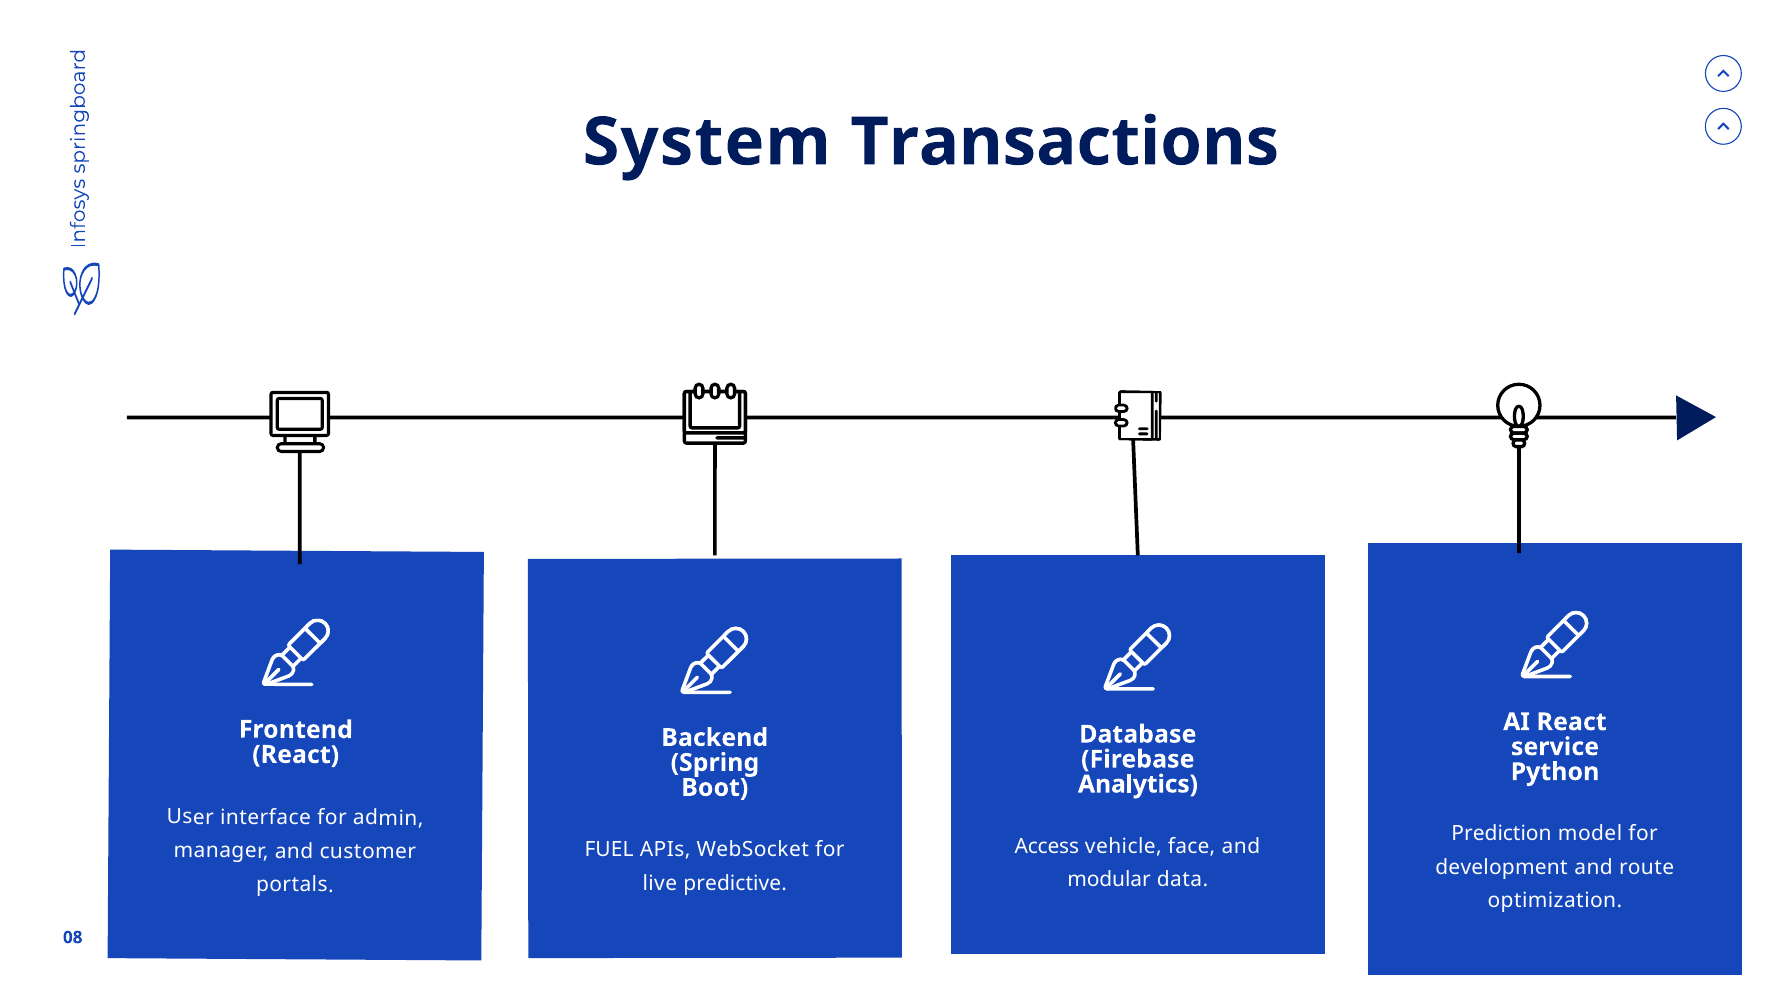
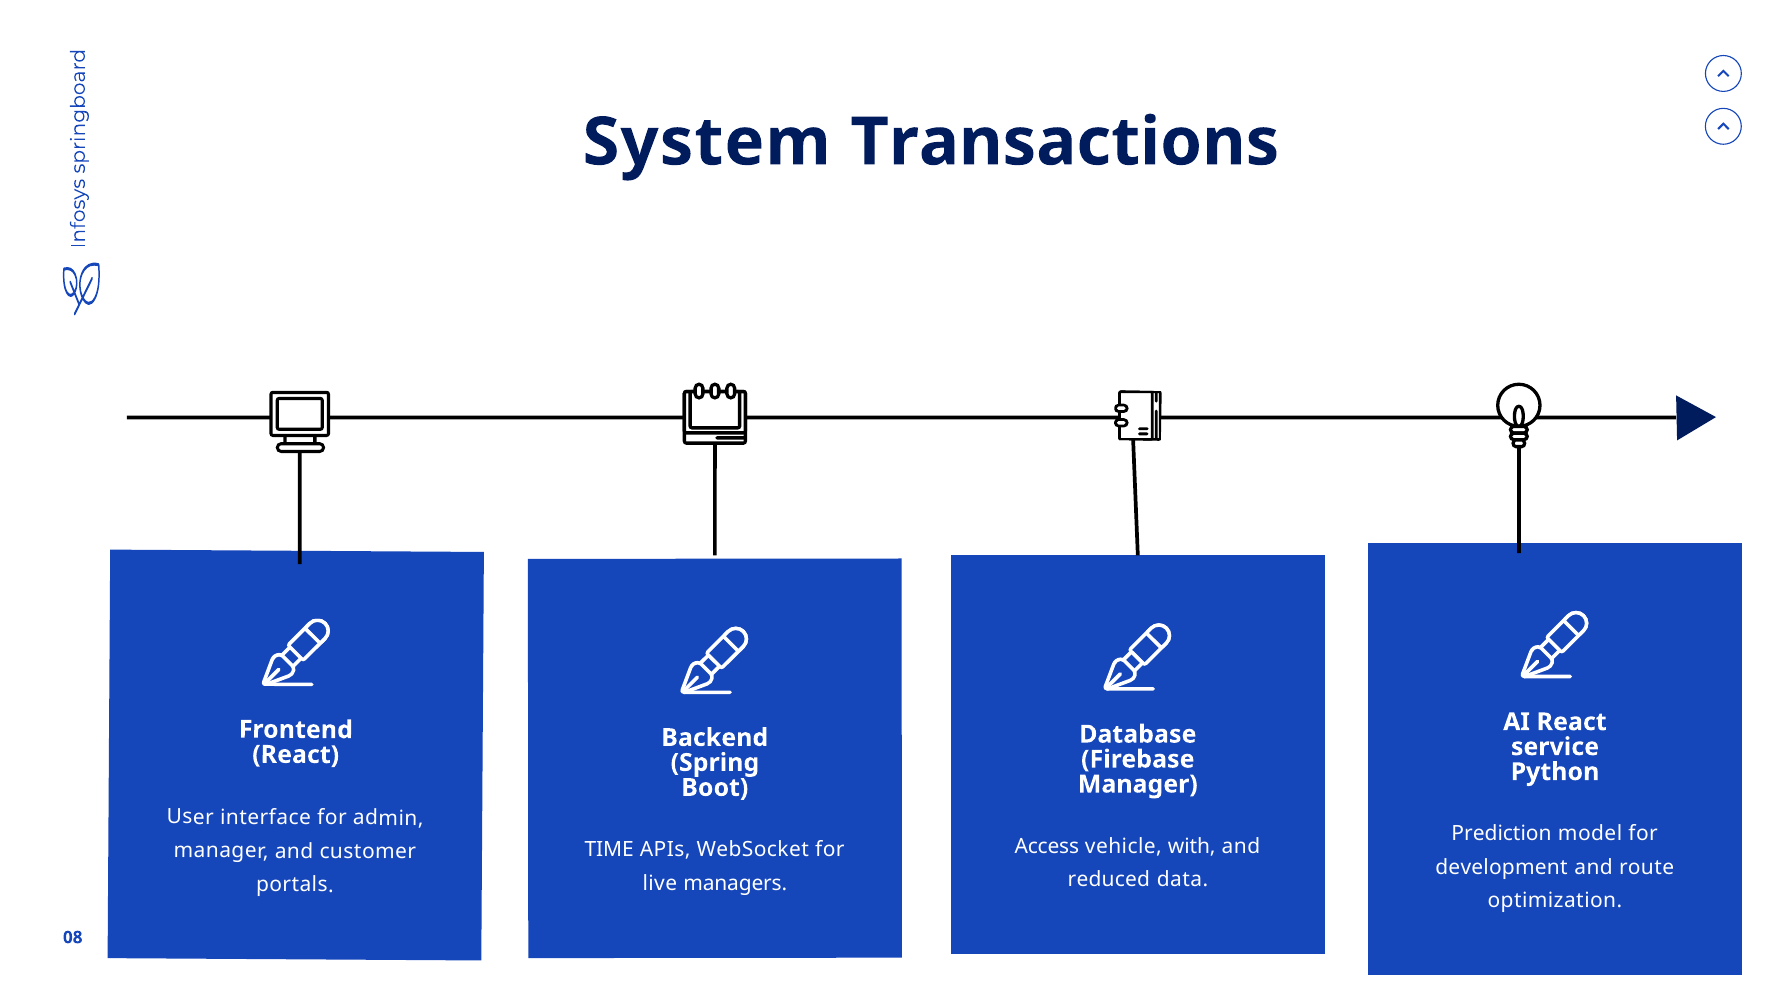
Analytics at (1138, 784): Analytics -> Manager
face: face -> with
FUEL: FUEL -> TIME
modular: modular -> reduced
predictive: predictive -> managers
